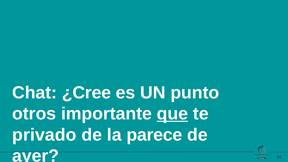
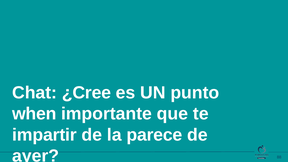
otros: otros -> when
que underline: present -> none
privado: privado -> impartir
